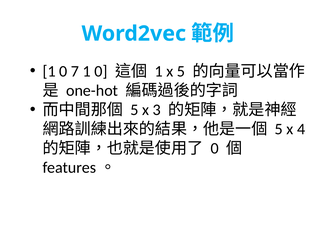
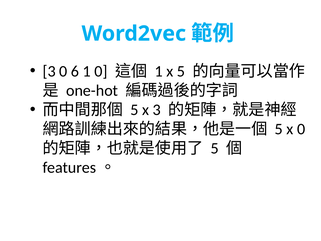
1 at (49, 71): 1 -> 3
7: 7 -> 6
x 4: 4 -> 0
0 at (215, 148): 0 -> 5
